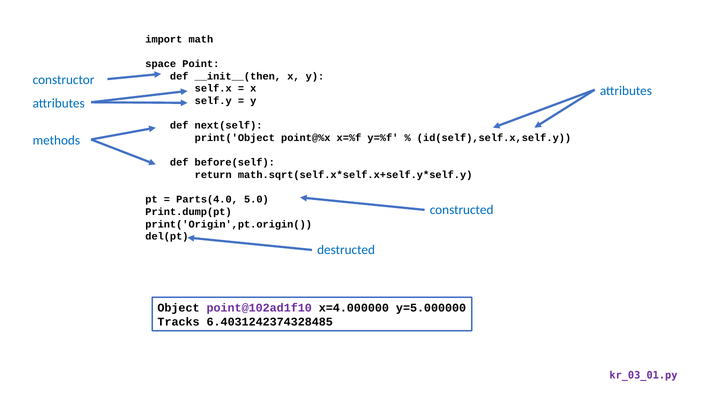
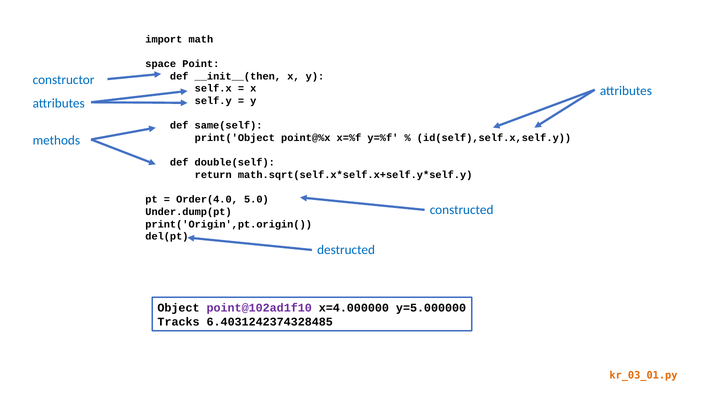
next(self: next(self -> same(self
before(self: before(self -> double(self
Parts(4.0: Parts(4.0 -> Order(4.0
Print.dump(pt: Print.dump(pt -> Under.dump(pt
kr_03_01.py colour: purple -> orange
